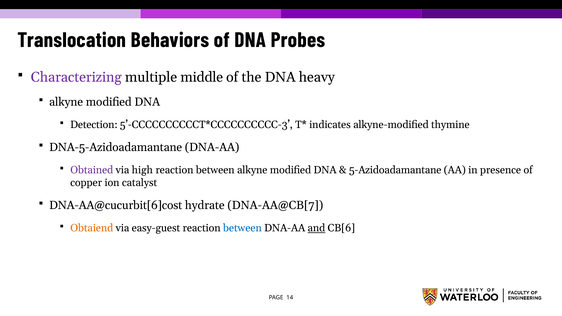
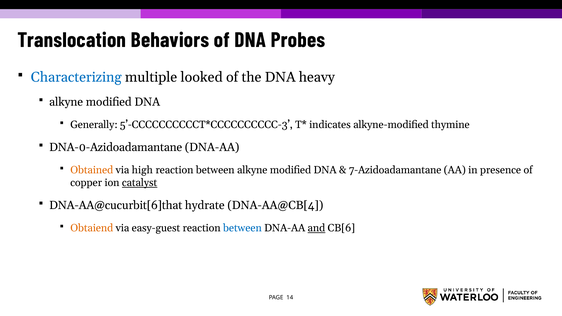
Characterizing colour: purple -> blue
middle: middle -> looked
Detection: Detection -> Generally
DNA-5-Azidoadamantane: DNA-5-Azidoadamantane -> DNA-0-Azidoadamantane
Obtained colour: purple -> orange
5-Azidoadamantane: 5-Azidoadamantane -> 7-Azidoadamantane
catalyst underline: none -> present
DNA-AA@cucurbit[6]cost: DNA-AA@cucurbit[6]cost -> DNA-AA@cucurbit[6]that
DNA-AA@CB[7: DNA-AA@CB[7 -> DNA-AA@CB[4
